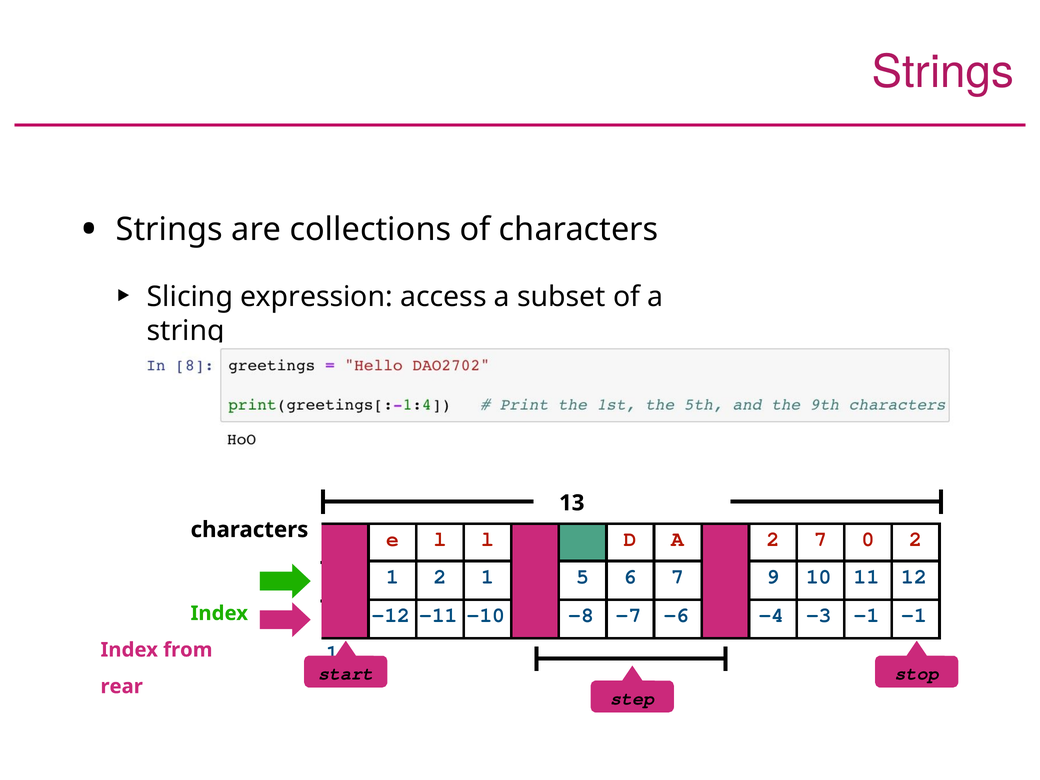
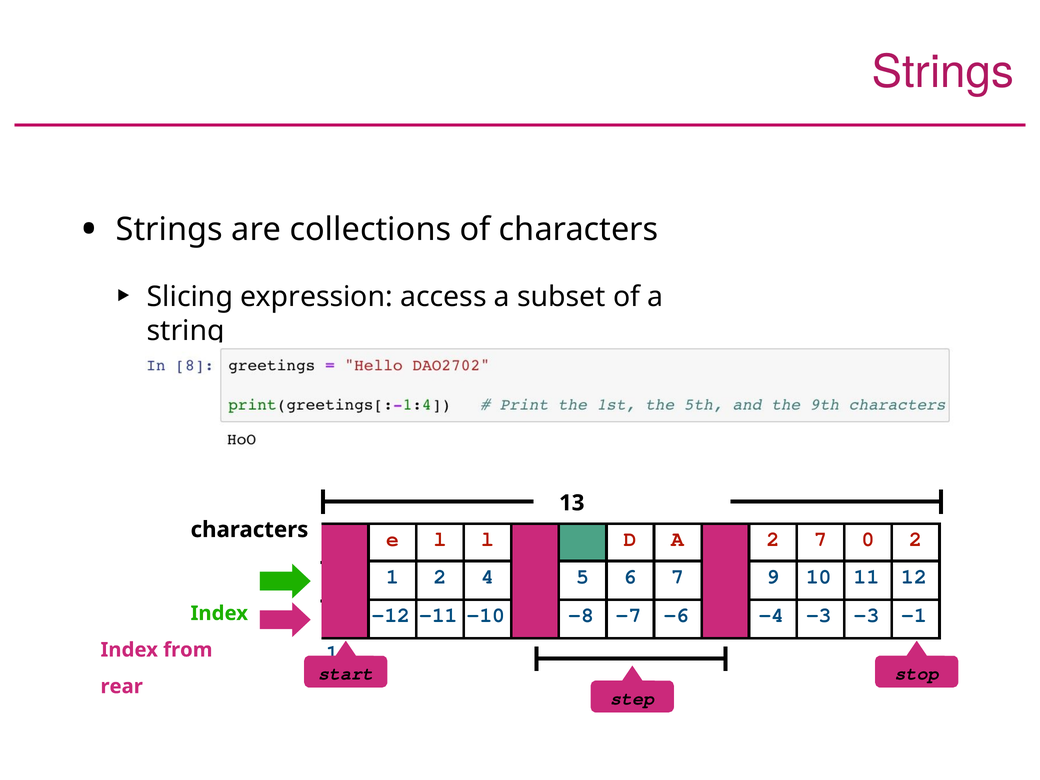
1 2 1: 1 -> 4
-3 -1: -1 -> -3
